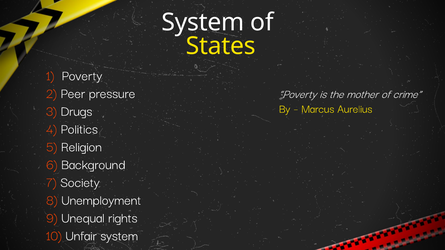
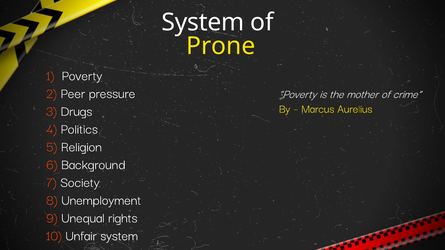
States: States -> Prone
